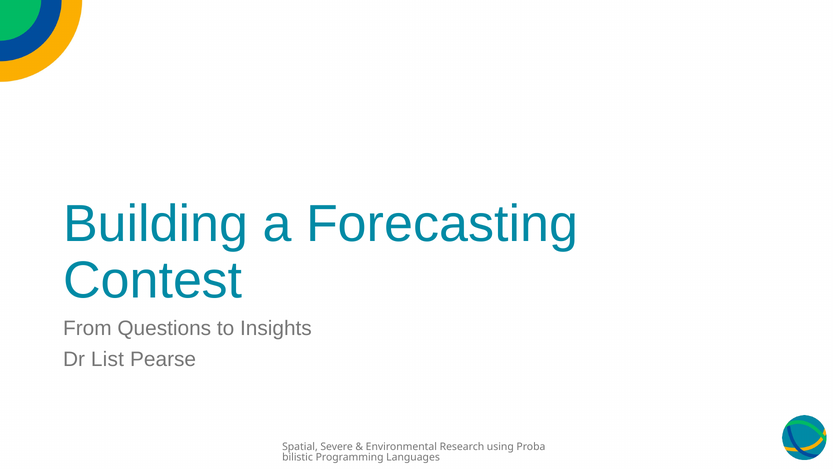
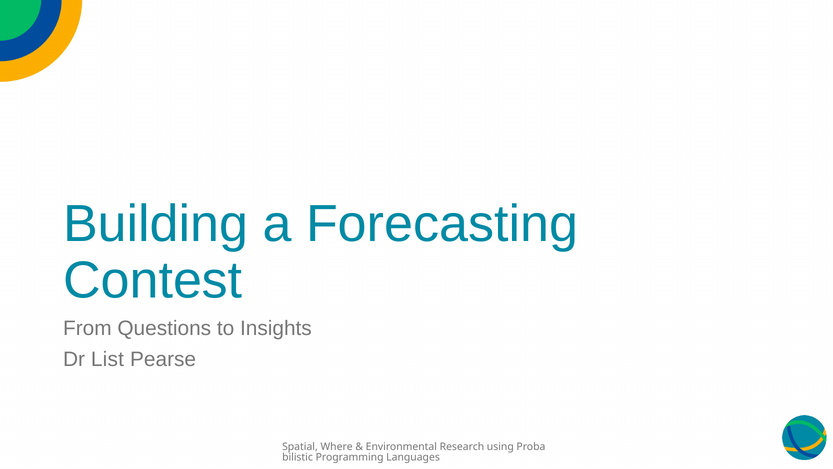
Severe: Severe -> Where
